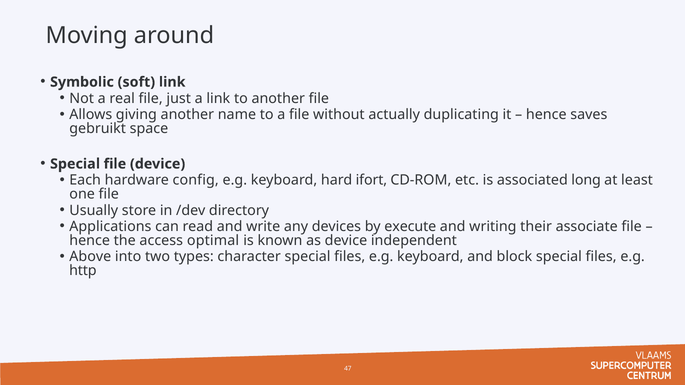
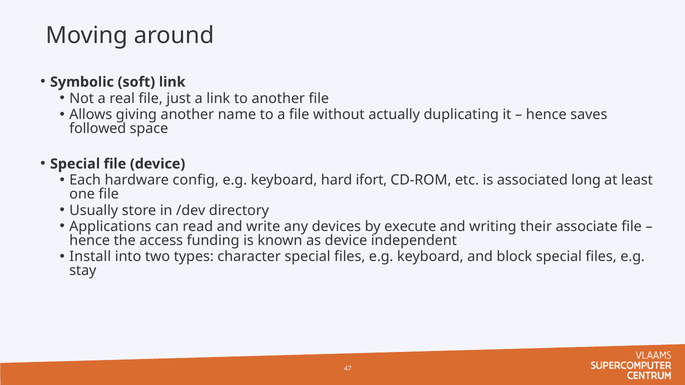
gebruikt: gebruikt -> followed
optimal: optimal -> funding
Above: Above -> Install
http: http -> stay
